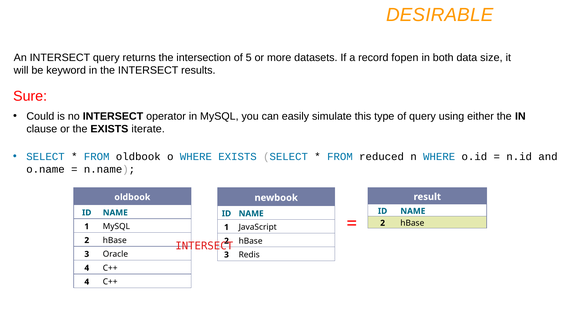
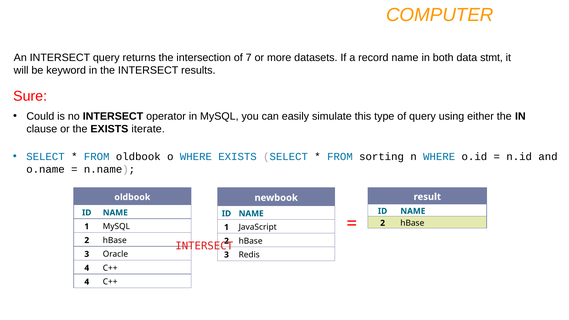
DESIRABLE: DESIRABLE -> COMPUTER
5: 5 -> 7
record fopen: fopen -> name
size: size -> stmt
reduced: reduced -> sorting
